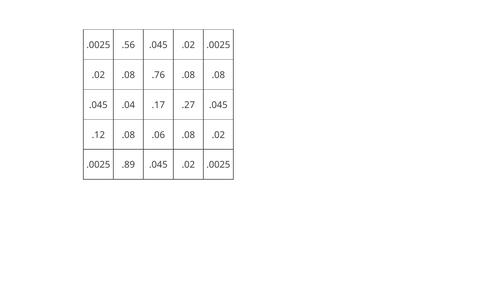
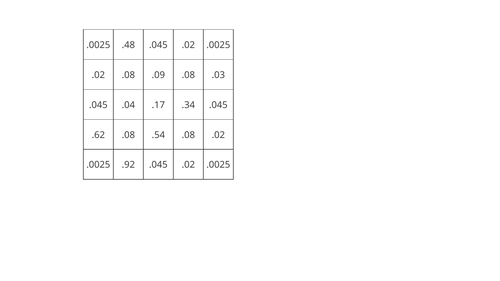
.56: .56 -> .48
.76: .76 -> .09
.08 .08: .08 -> .03
.27: .27 -> .34
.12: .12 -> .62
.06: .06 -> .54
.89: .89 -> .92
